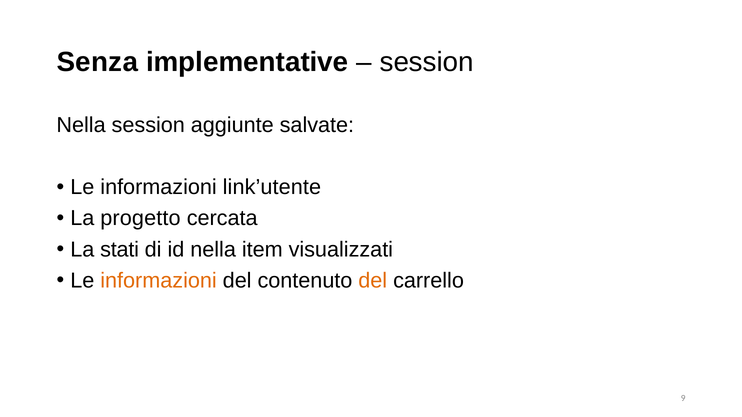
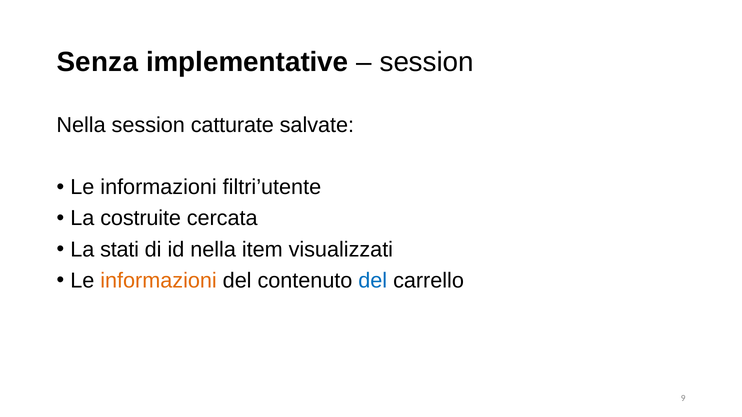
aggiunte: aggiunte -> catturate
link’utente: link’utente -> filtri’utente
progetto: progetto -> costruite
del at (373, 281) colour: orange -> blue
